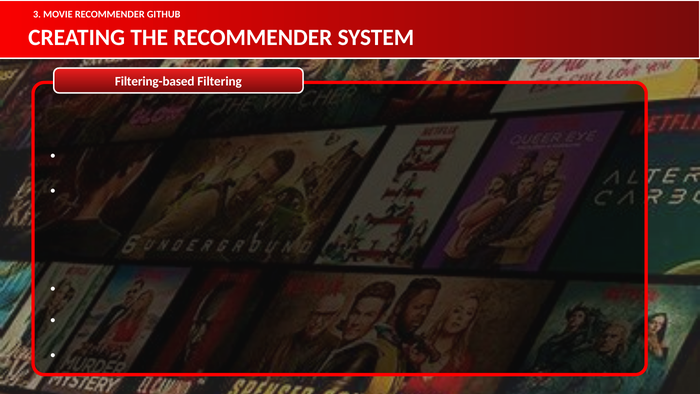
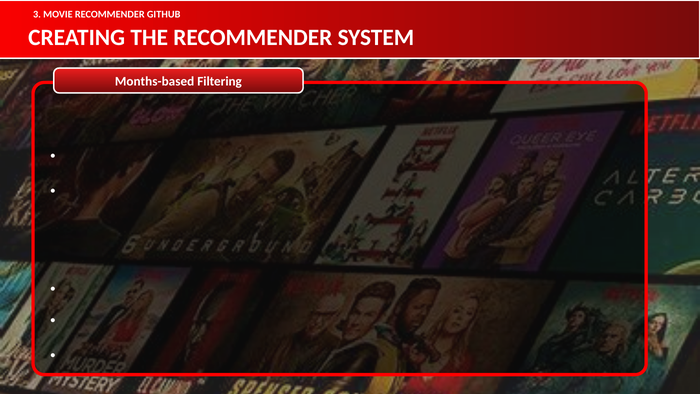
Filtering-based: Filtering-based -> Months-based
